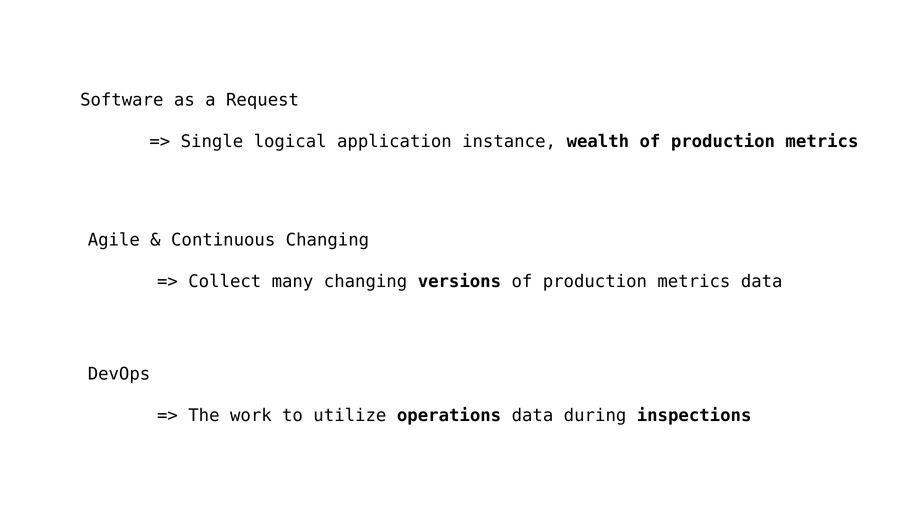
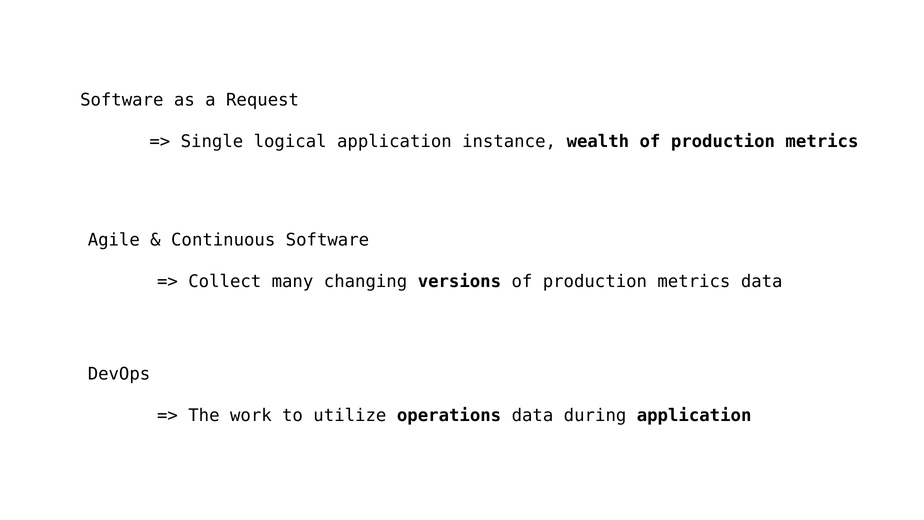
Continuous Changing: Changing -> Software
during inspections: inspections -> application
